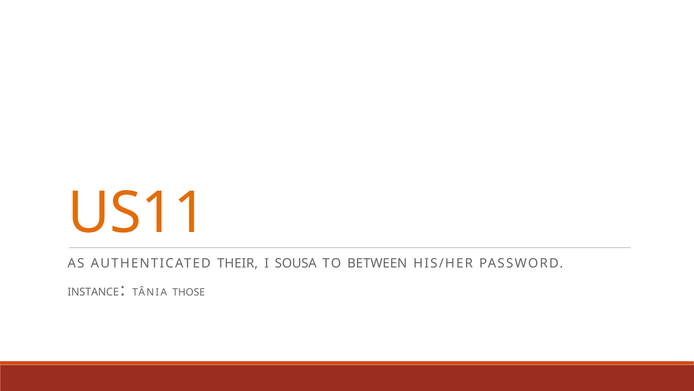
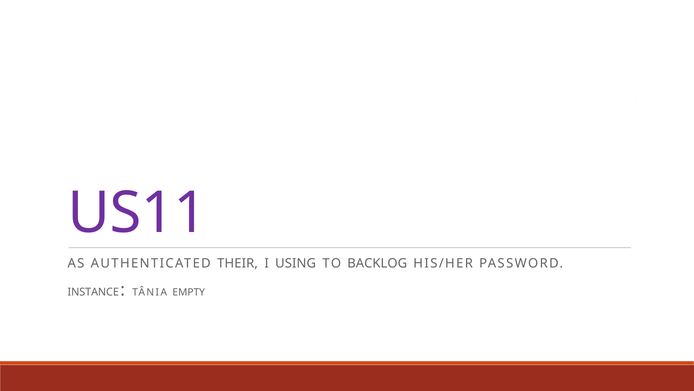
US11 colour: orange -> purple
SOUSA: SOUSA -> USING
BETWEEN: BETWEEN -> BACKLOG
THOSE: THOSE -> EMPTY
